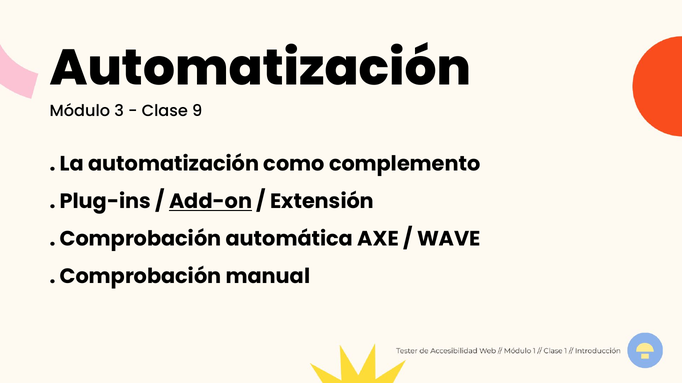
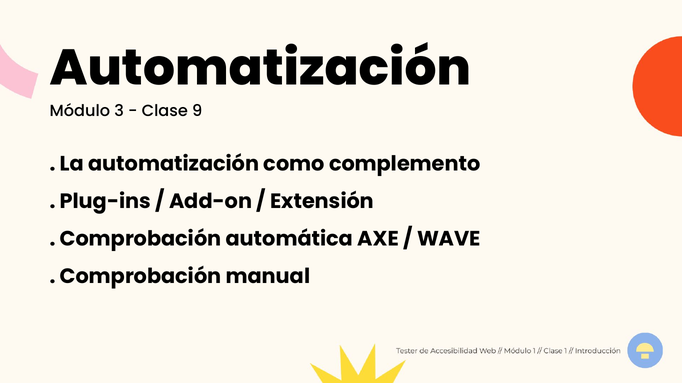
Add-on underline: present -> none
